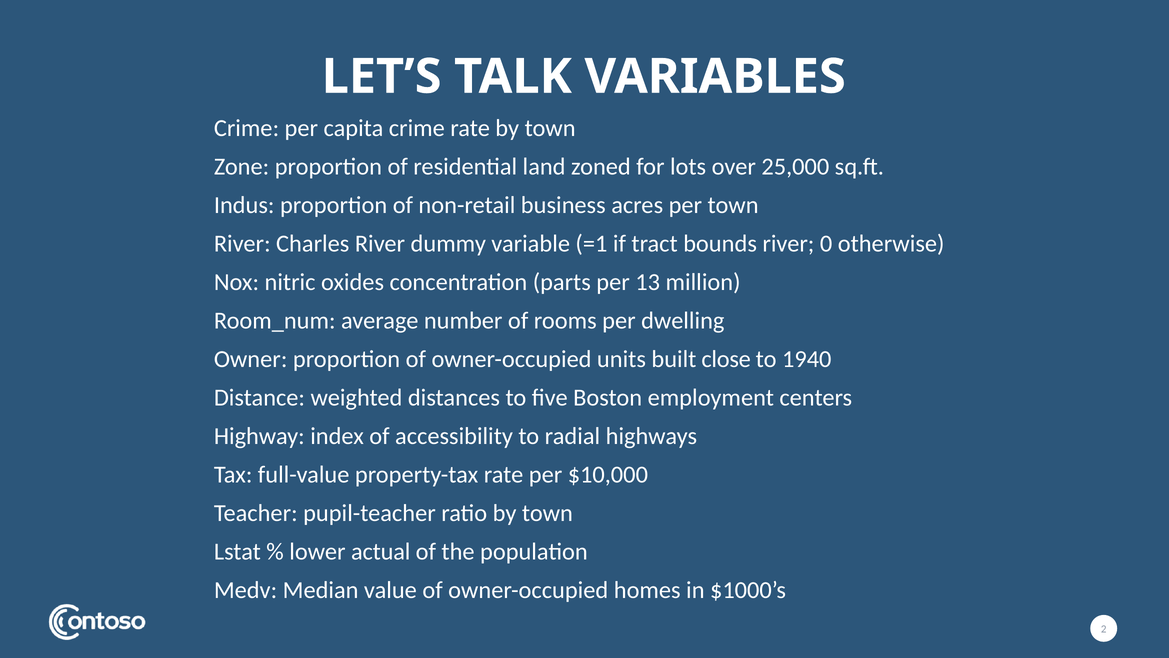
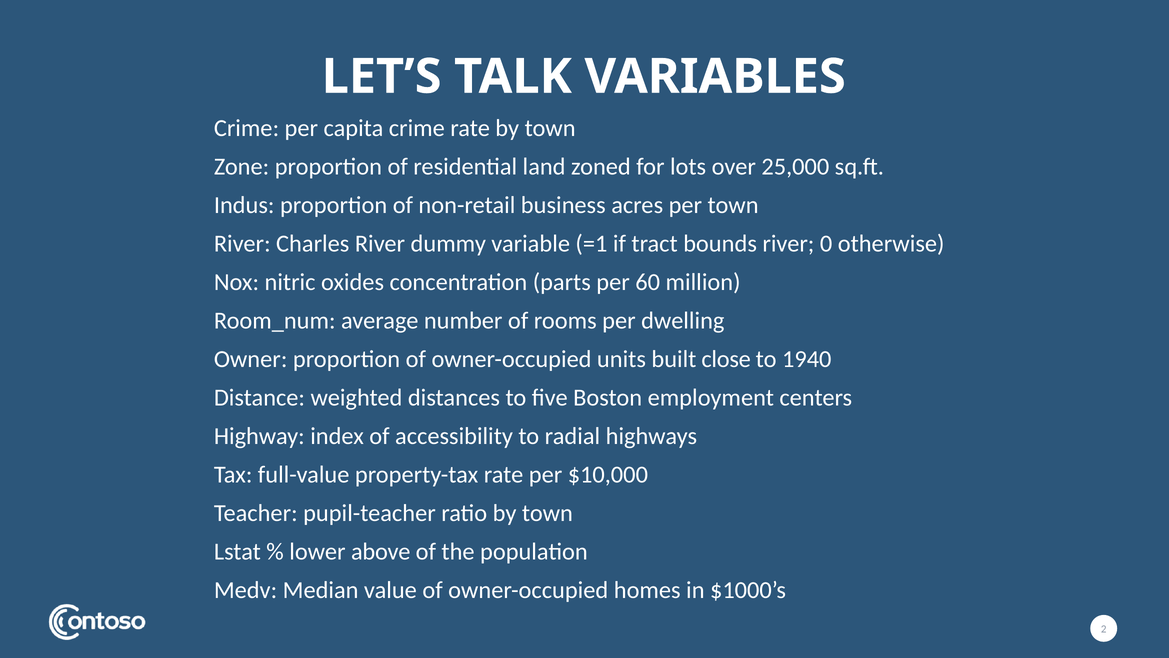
13: 13 -> 60
actual: actual -> above
